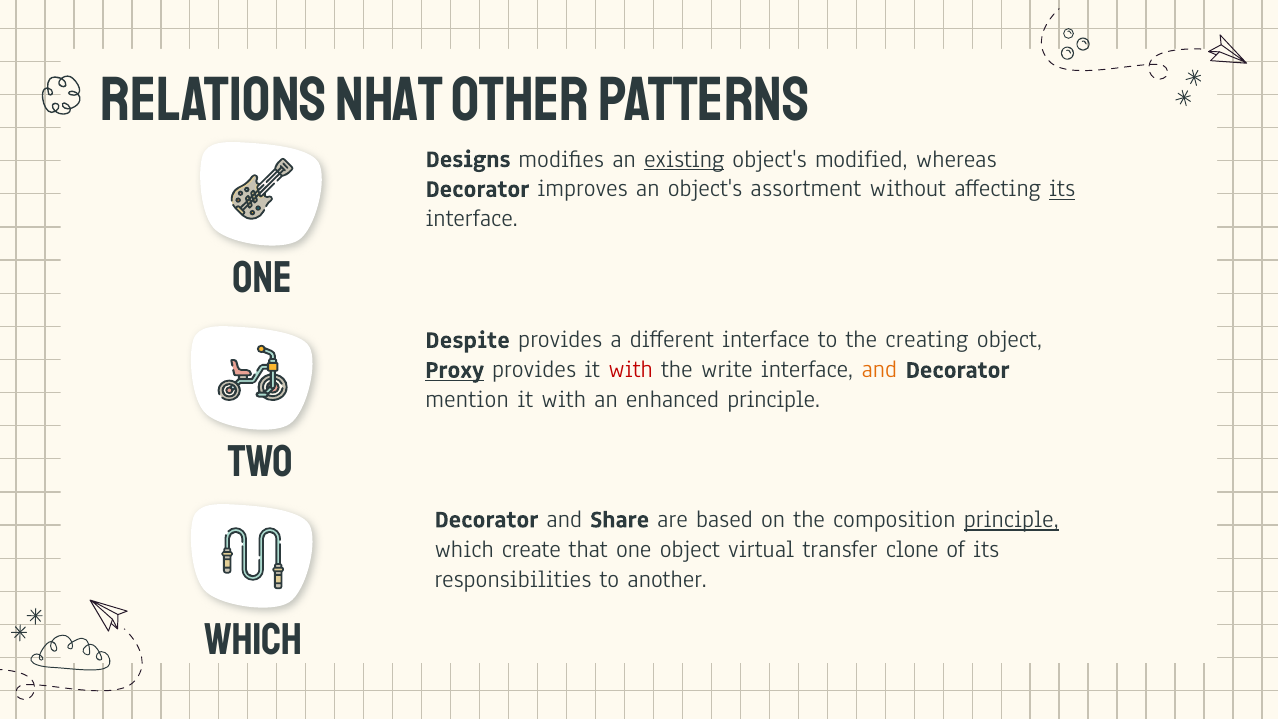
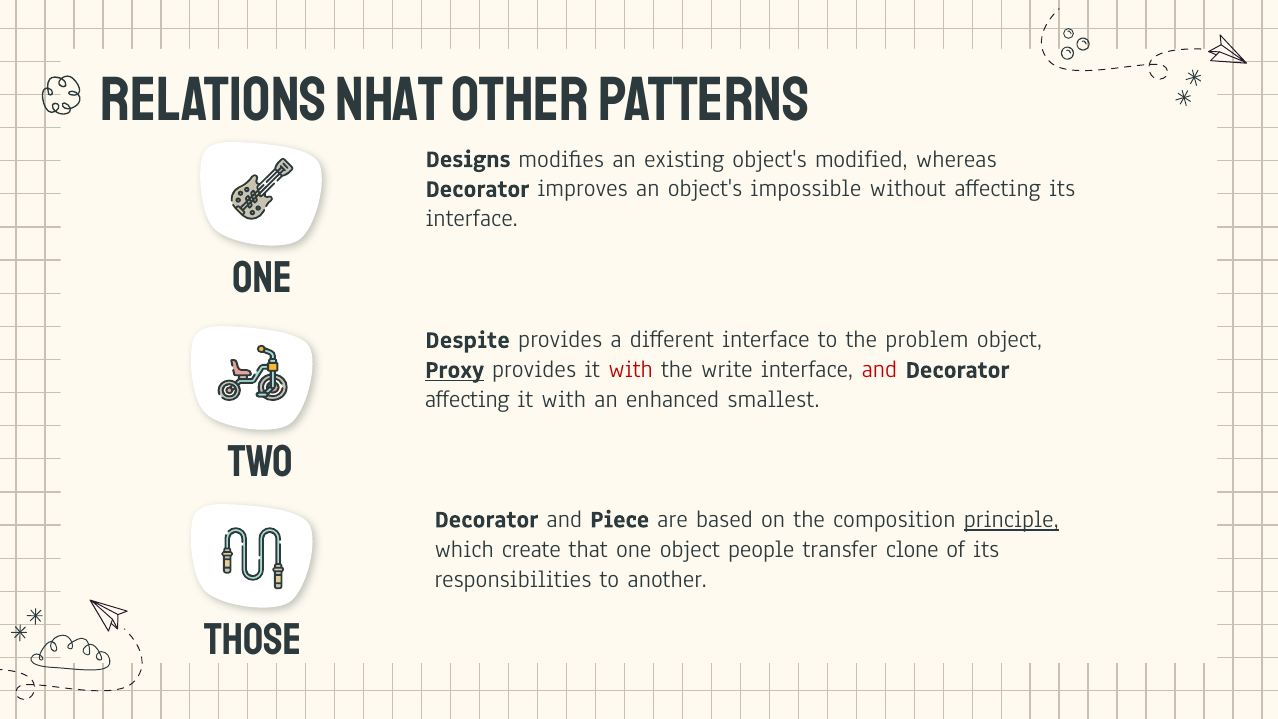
existing underline: present -> none
assortment: assortment -> impossible
its at (1062, 189) underline: present -> none
creating: creating -> problem
and at (879, 370) colour: orange -> red
mention at (467, 399): mention -> affecting
enhanced principle: principle -> smallest
Share: Share -> Piece
virtual: virtual -> people
which at (253, 640): which -> those
